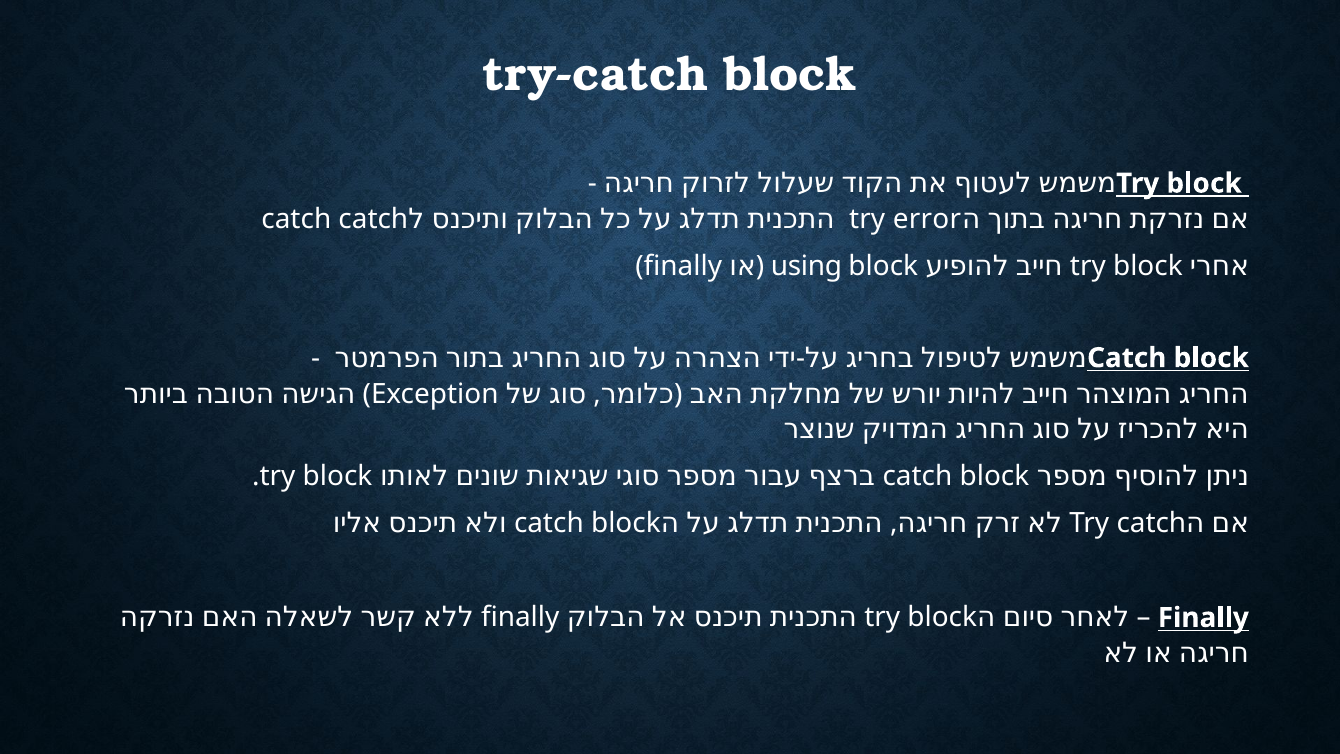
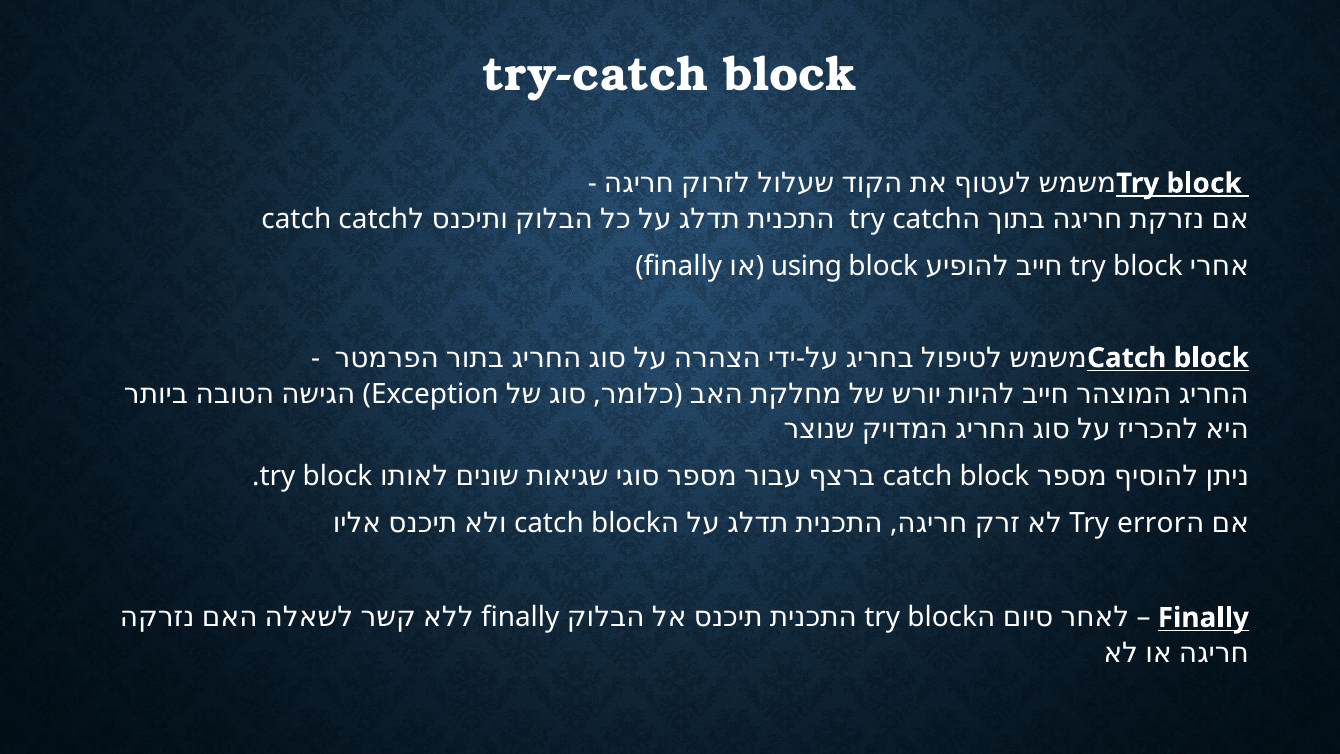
try error: error -> catch
Try catch: catch -> error
